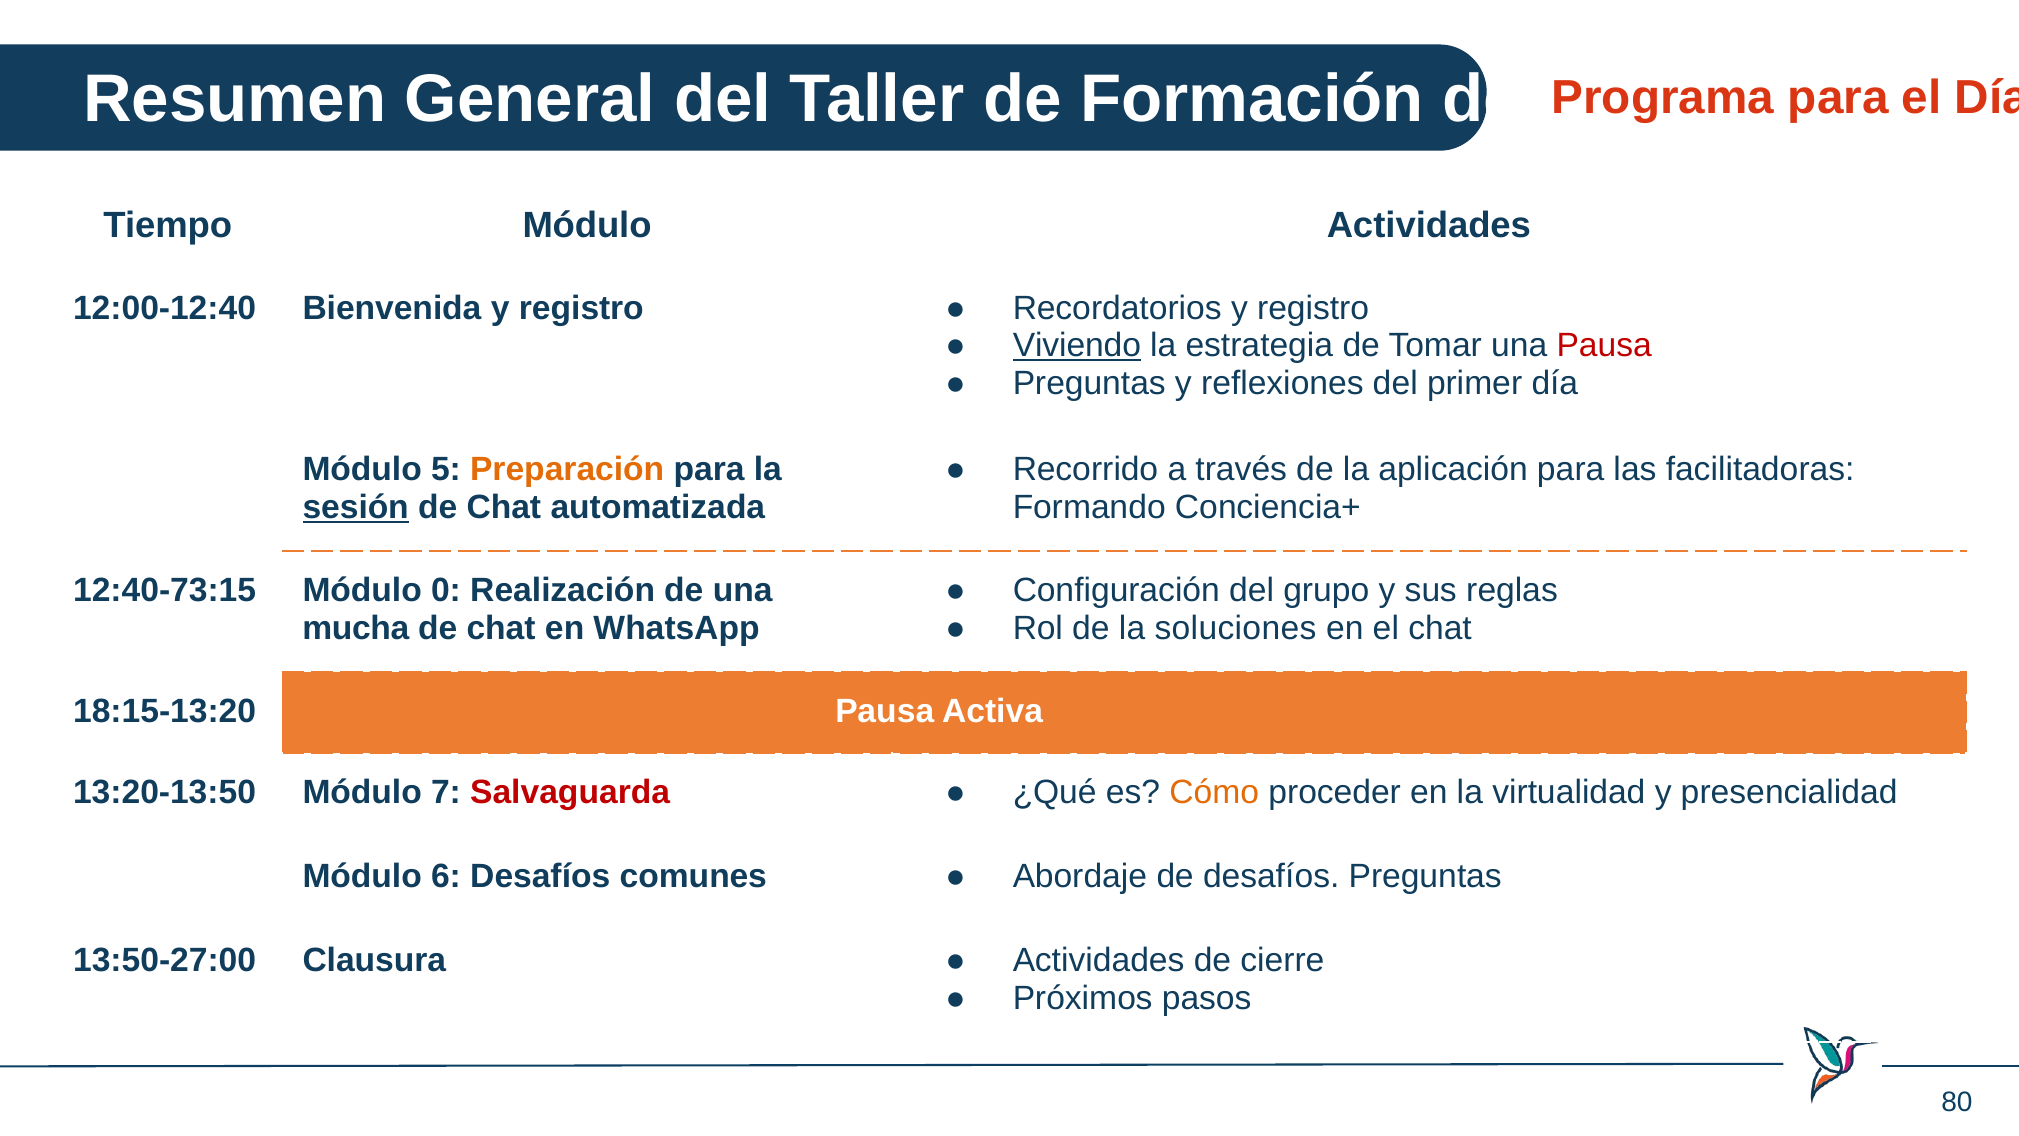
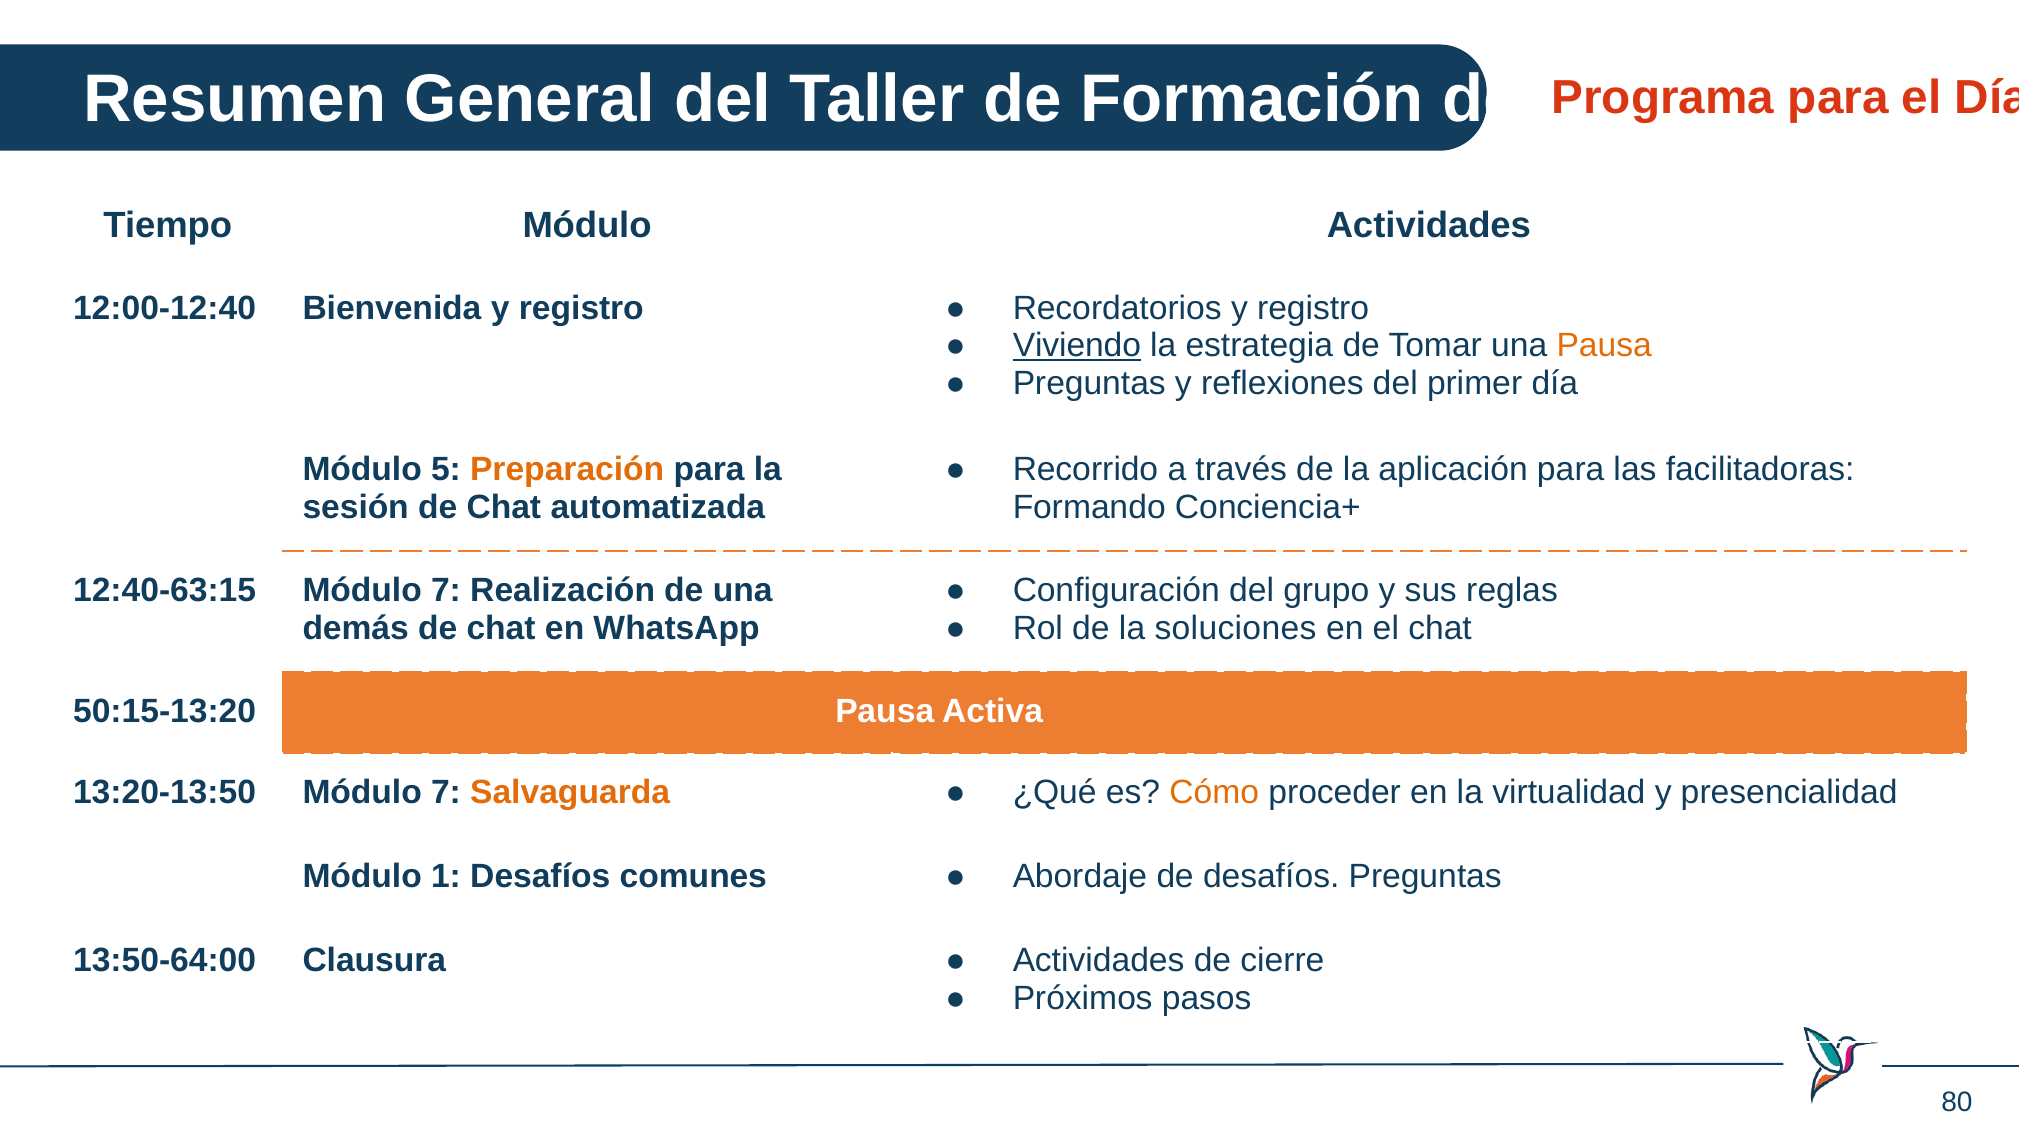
Pausa at (1604, 346) colour: red -> orange
sesión underline: present -> none
12:40-73:15: 12:40-73:15 -> 12:40-63:15
0 at (446, 591): 0 -> 7
mucha: mucha -> demás
18:15-13:20: 18:15-13:20 -> 50:15-13:20
Salvaguarda colour: red -> orange
6: 6 -> 1
13:50-27:00: 13:50-27:00 -> 13:50-64:00
